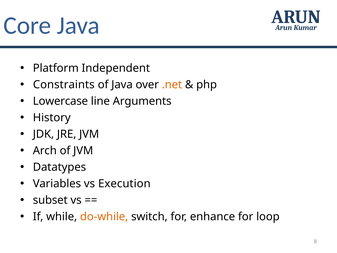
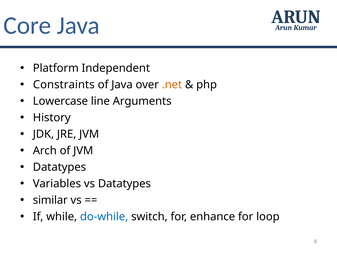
vs Execution: Execution -> Datatypes
subset: subset -> similar
do-while colour: orange -> blue
